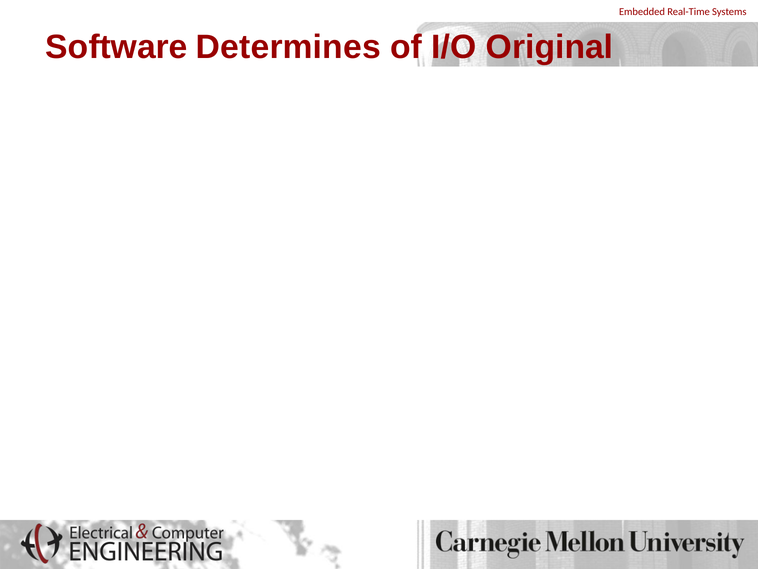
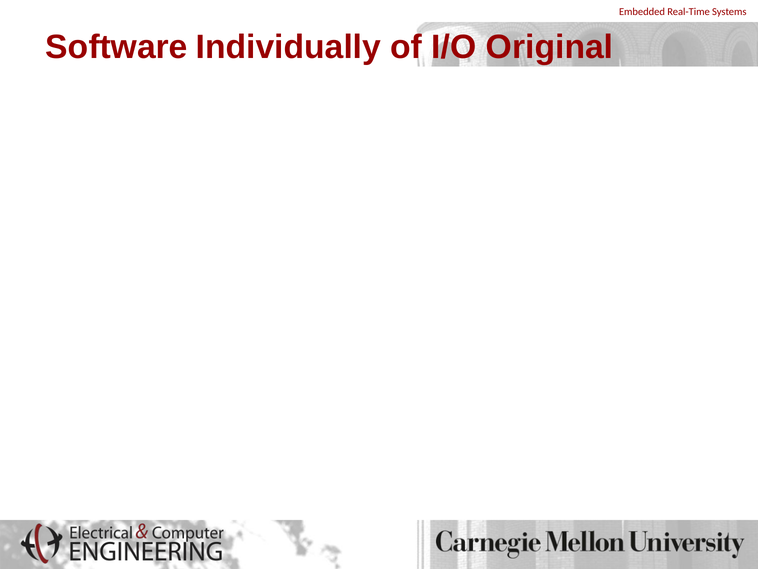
Determines: Determines -> Individually
